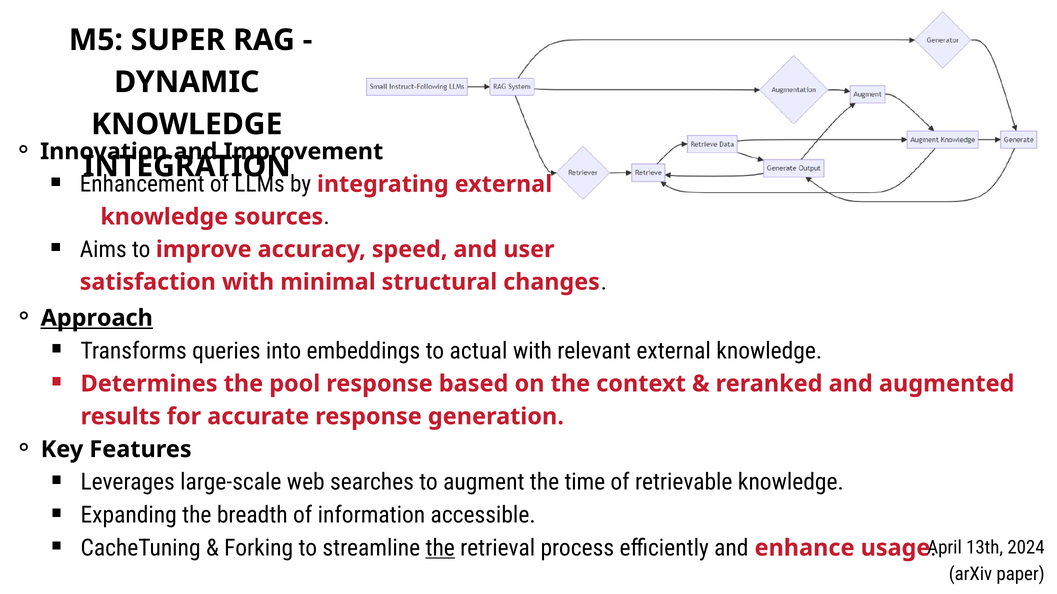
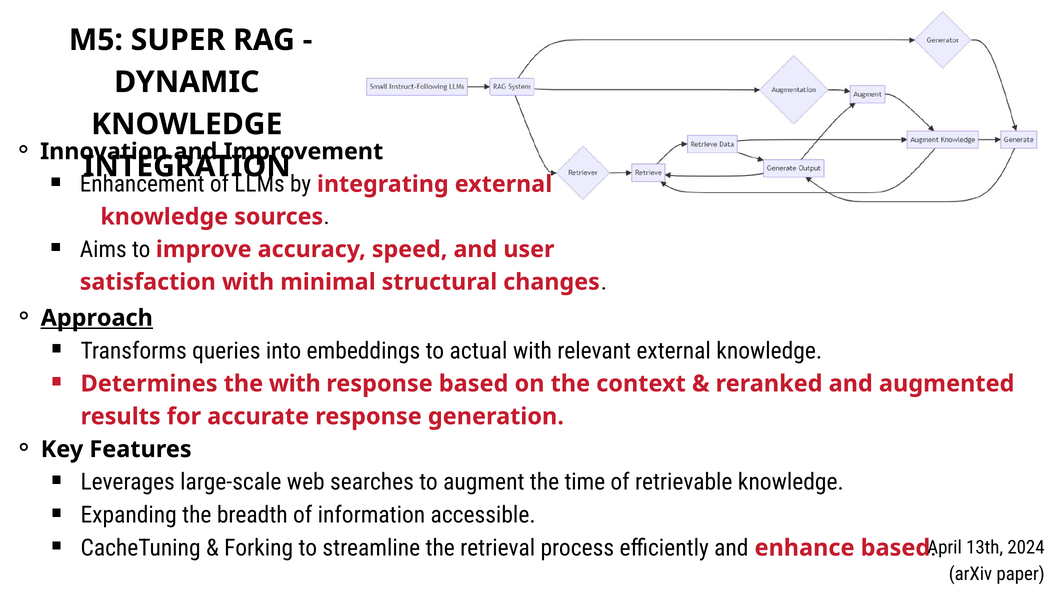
the pool: pool -> with
the at (440, 548) underline: present -> none
enhance usage: usage -> based
